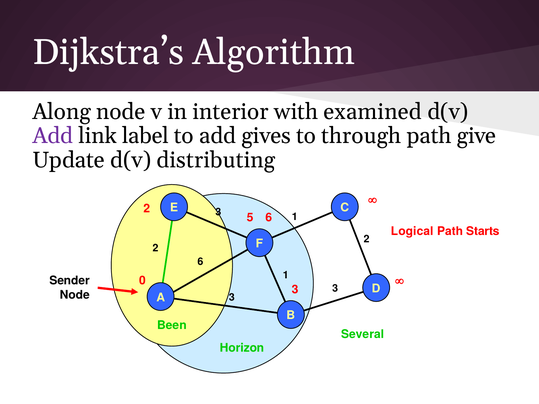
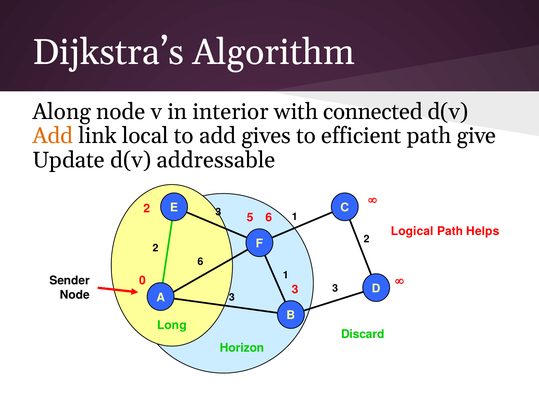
examined: examined -> connected
Add at (53, 136) colour: purple -> orange
label: label -> local
through: through -> efficient
distributing: distributing -> addressable
Starts: Starts -> Helps
Been: Been -> Long
Several: Several -> Discard
